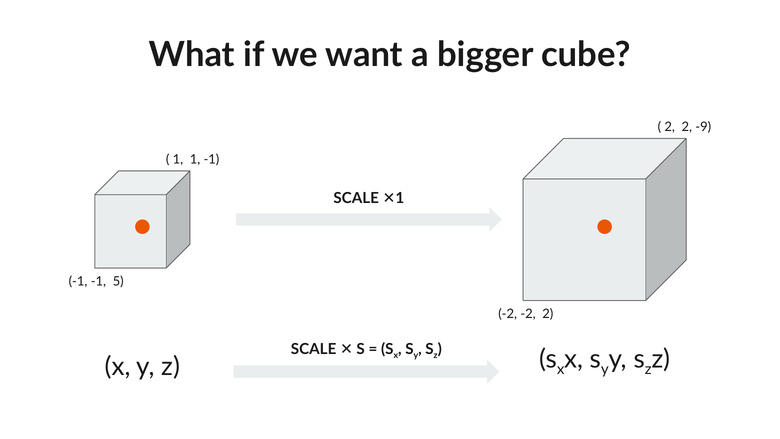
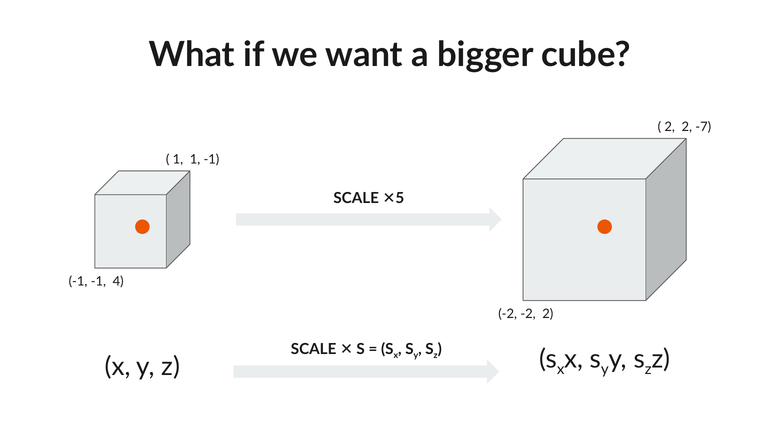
-9: -9 -> -7
SCALE 1: 1 -> 5
5: 5 -> 4
